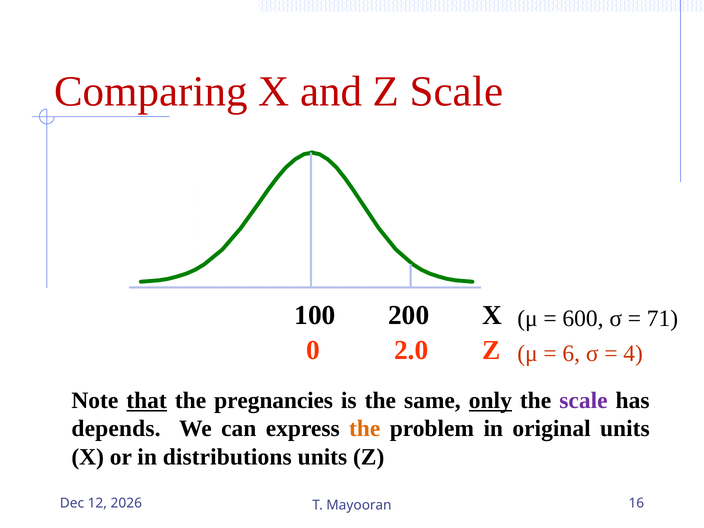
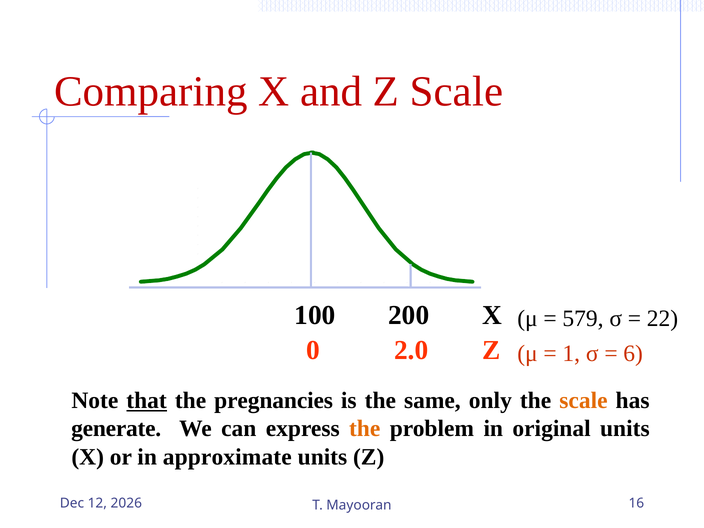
600: 600 -> 579
71: 71 -> 22
6: 6 -> 1
4: 4 -> 6
only underline: present -> none
scale at (583, 400) colour: purple -> orange
depends: depends -> generate
distributions: distributions -> approximate
